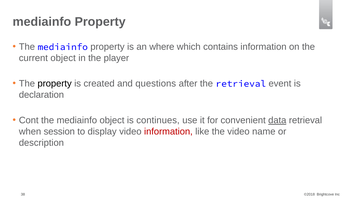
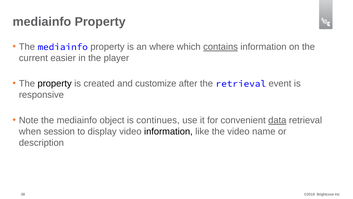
contains underline: none -> present
current object: object -> easier
questions: questions -> customize
declaration: declaration -> responsive
Cont: Cont -> Note
information at (168, 131) colour: red -> black
